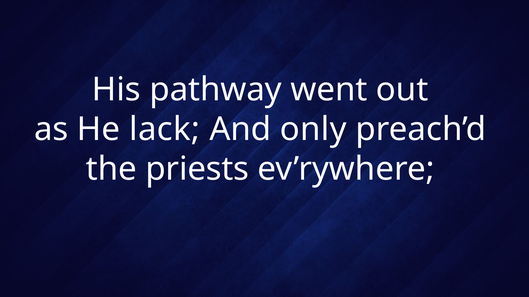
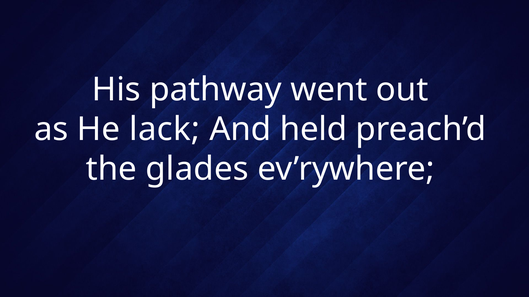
only: only -> held
priests: priests -> glades
